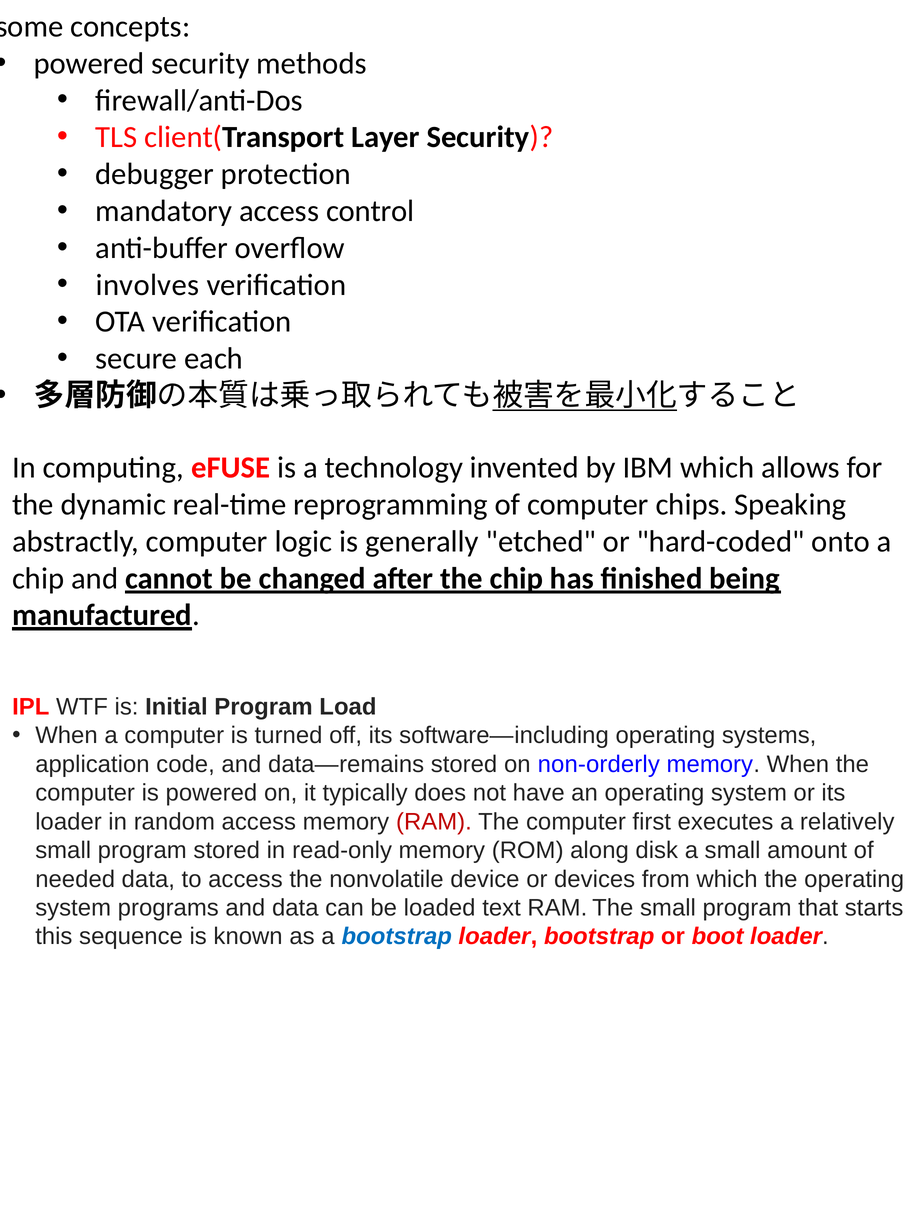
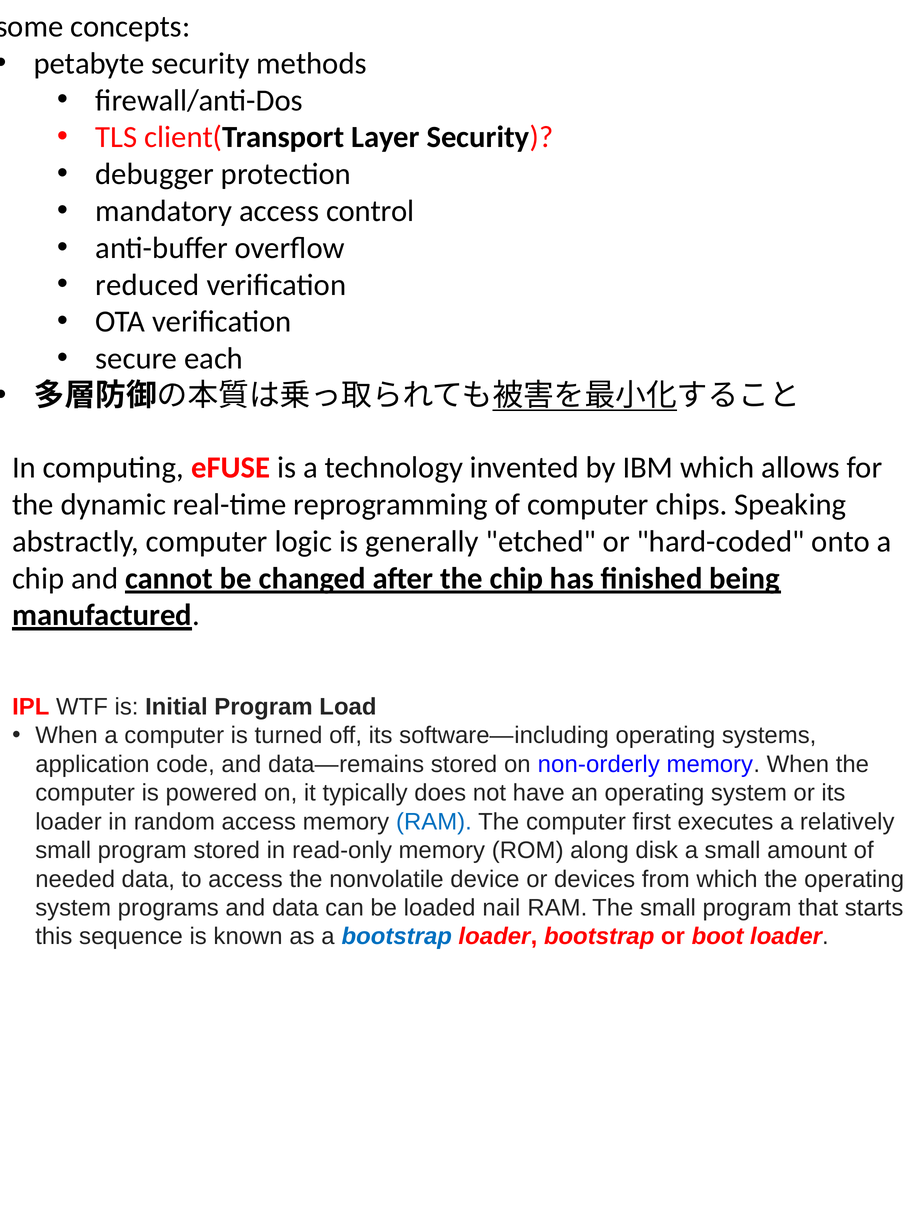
powered at (89, 63): powered -> petabyte
involves: involves -> reduced
RAM at (434, 821) colour: red -> blue
text: text -> nail
